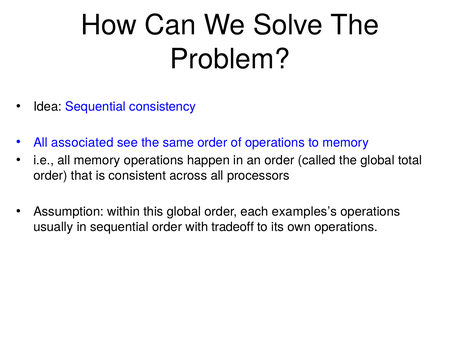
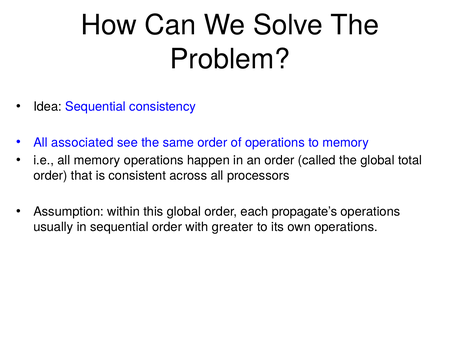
examples’s: examples’s -> propagate’s
tradeoff: tradeoff -> greater
